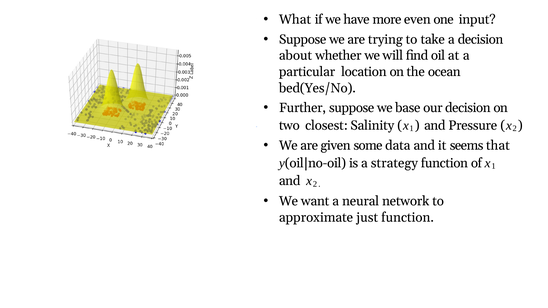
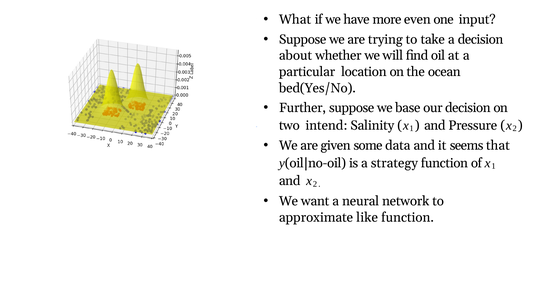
closest: closest -> intend
just: just -> like
